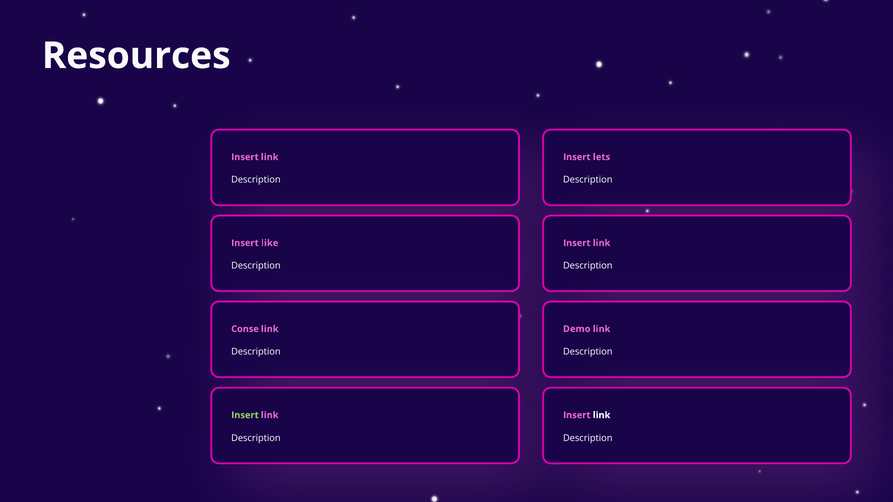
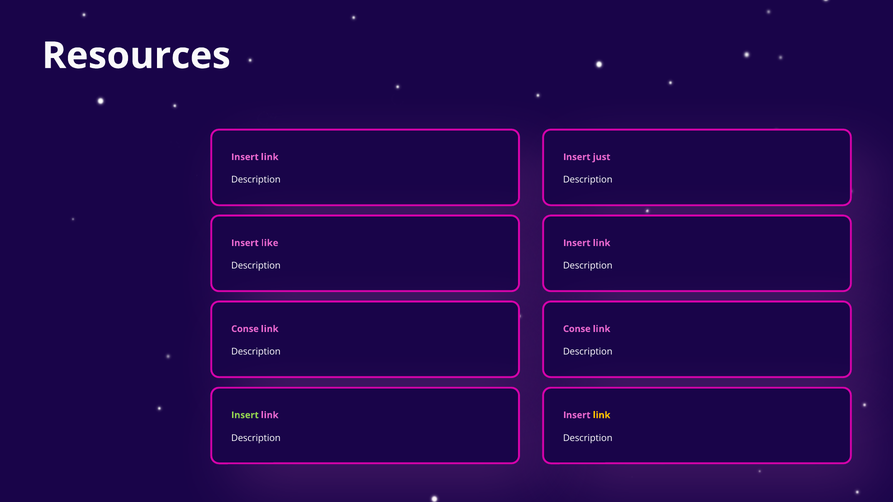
lets: lets -> just
Demo at (577, 329): Demo -> Conse
link at (602, 415) colour: white -> yellow
